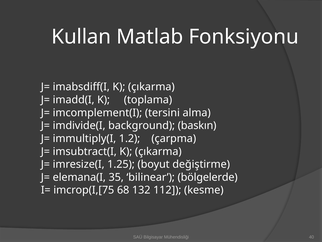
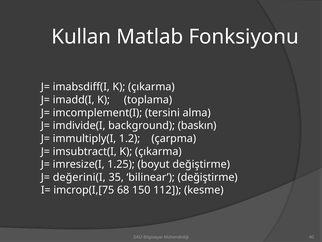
elemana(I: elemana(I -> değerini(I
bilinear bölgelerde: bölgelerde -> değiştirme
132: 132 -> 150
